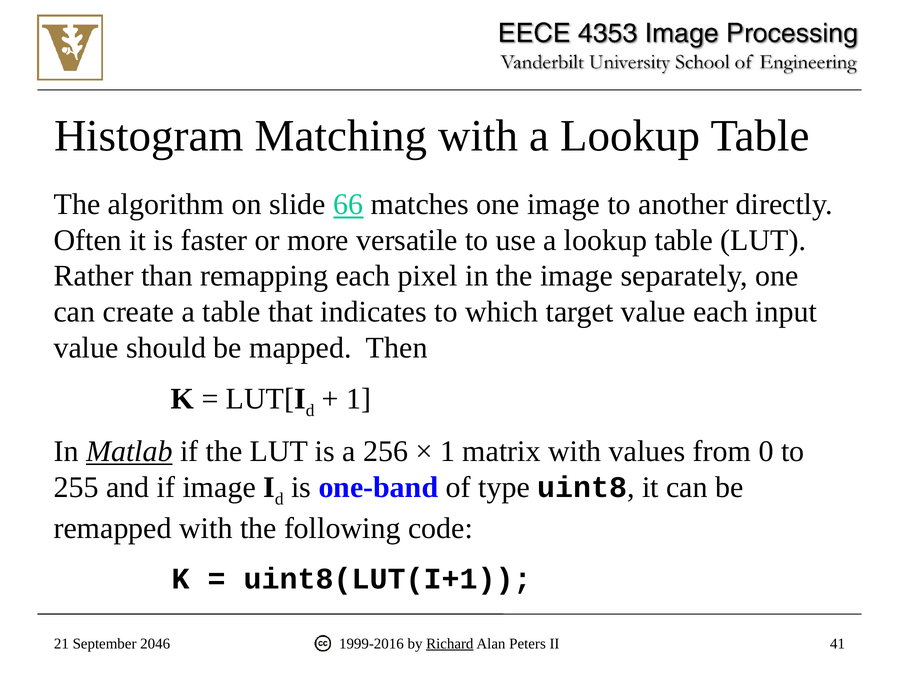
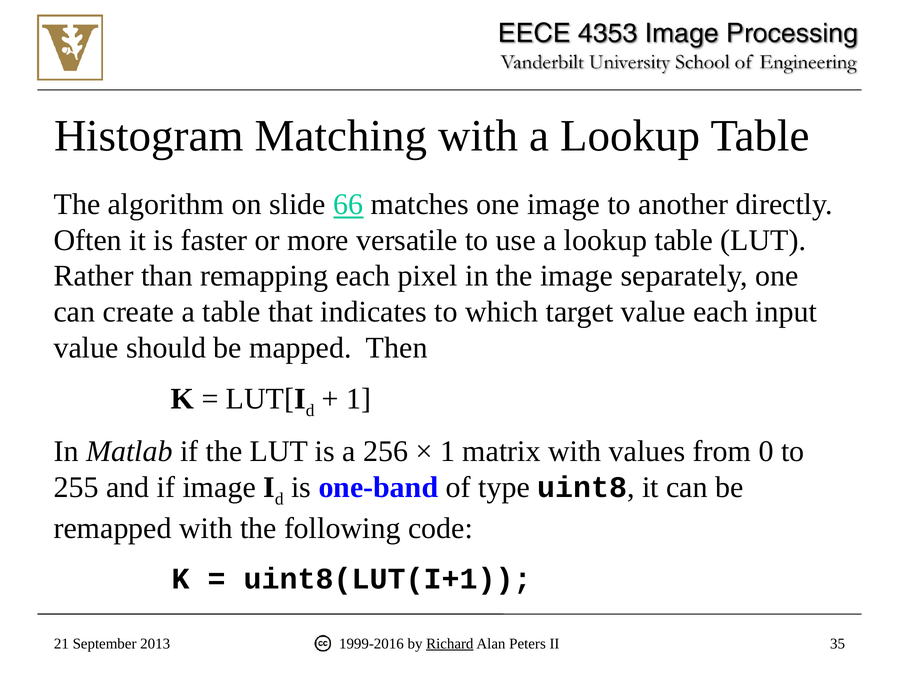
Matlab underline: present -> none
2046: 2046 -> 2013
41: 41 -> 35
